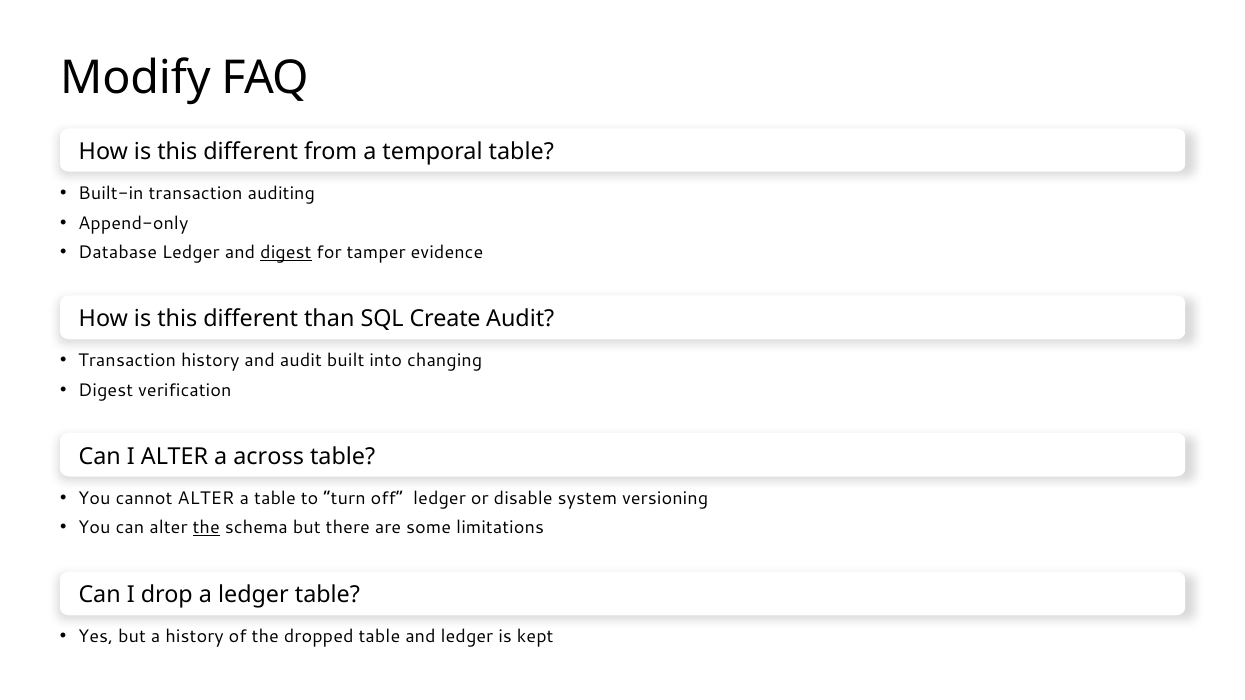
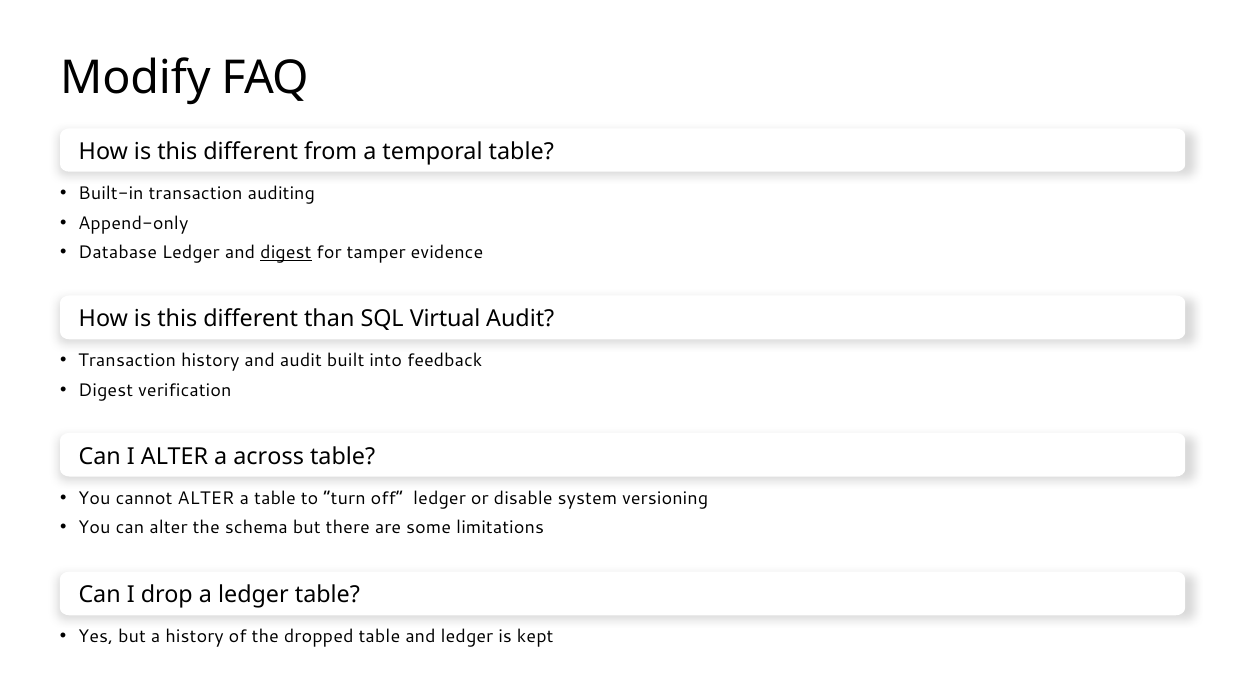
Create: Create -> Virtual
changing: changing -> feedback
the at (206, 528) underline: present -> none
